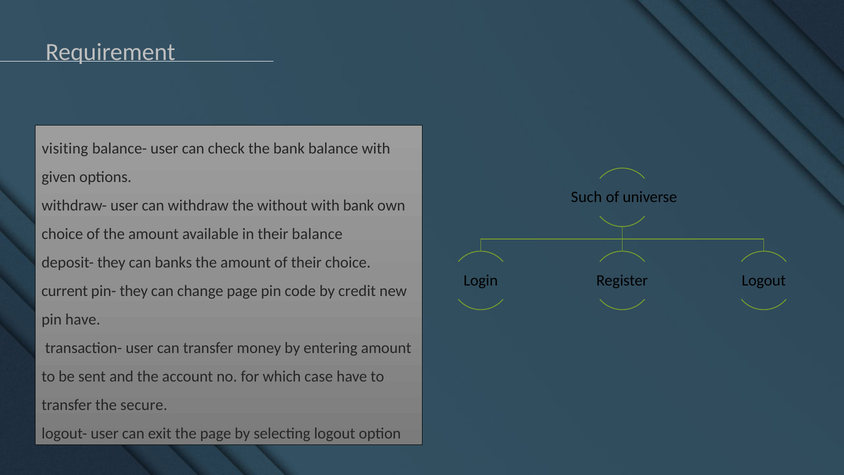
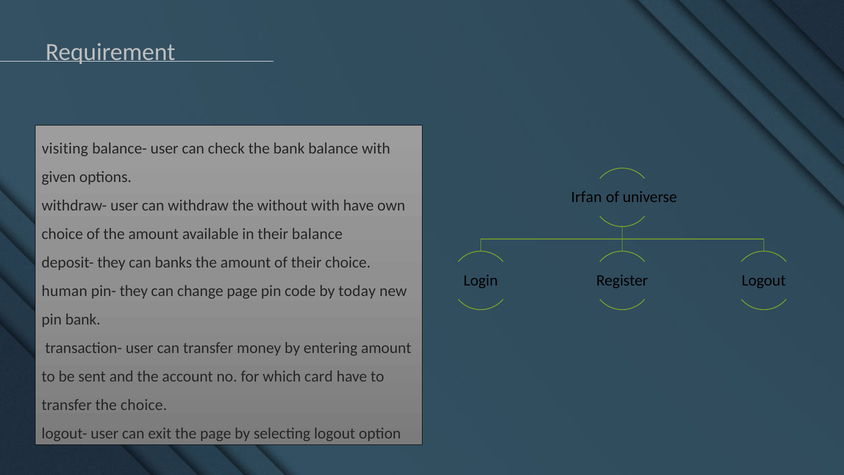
Such: Such -> Irfan
with bank: bank -> have
current: current -> human
credit: credit -> today
pin have: have -> bank
case: case -> card
the secure: secure -> choice
